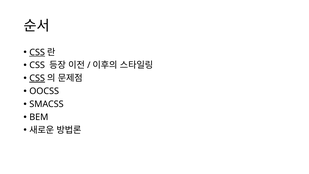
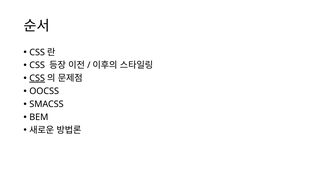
CSS at (37, 52) underline: present -> none
